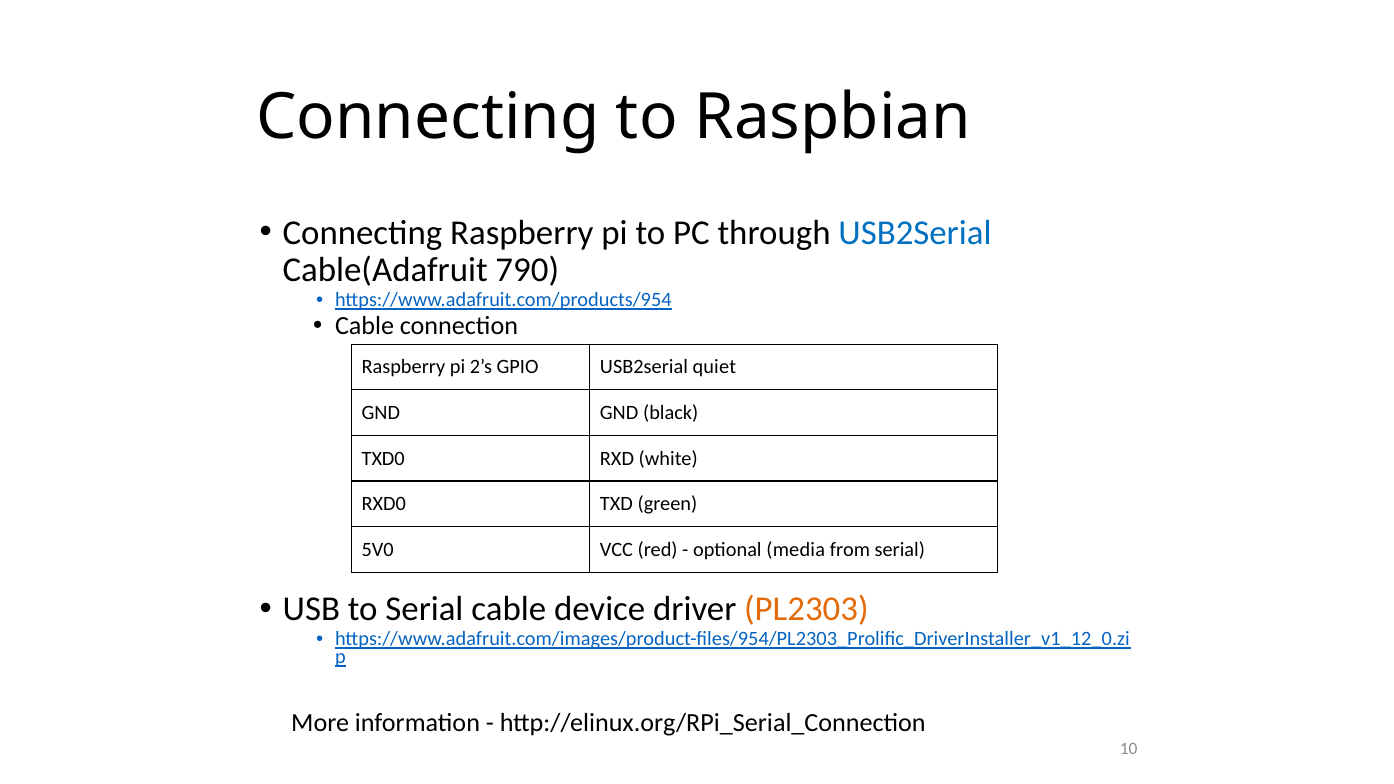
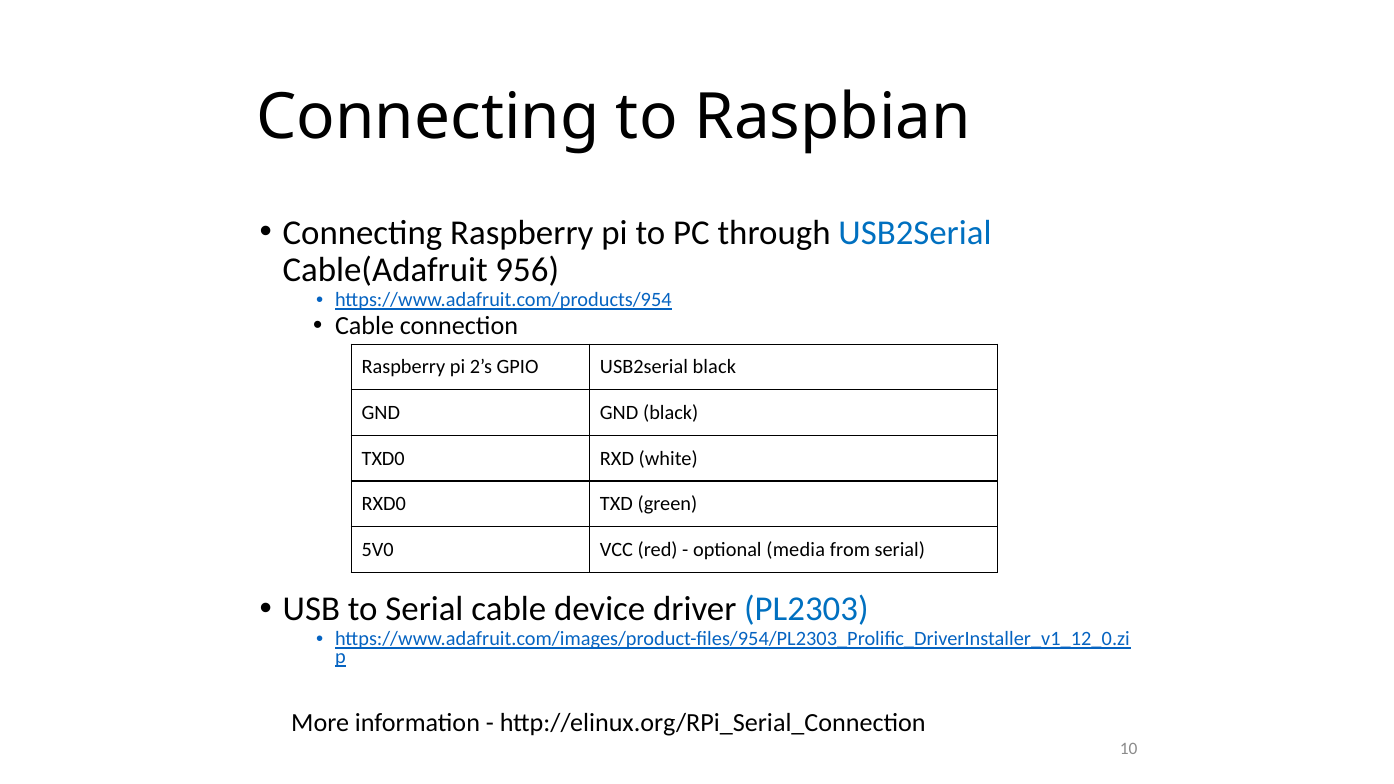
790: 790 -> 956
USB2serial quiet: quiet -> black
PL2303 colour: orange -> blue
